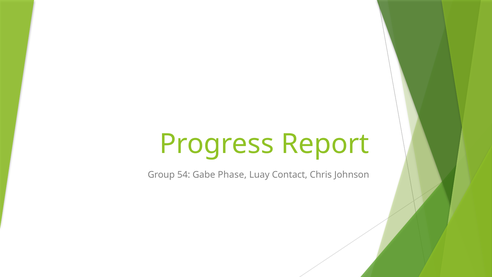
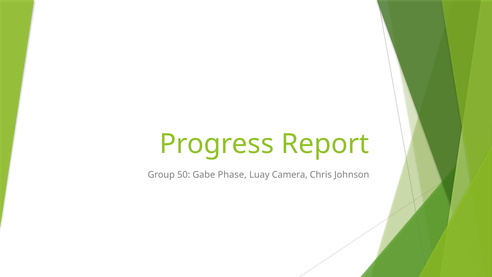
54: 54 -> 50
Contact: Contact -> Camera
